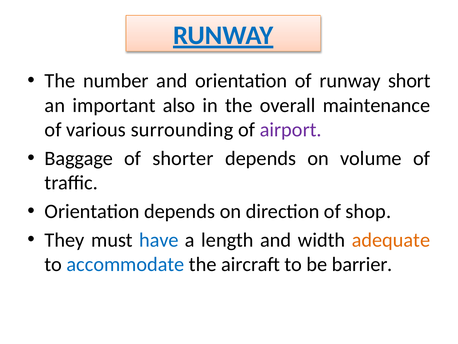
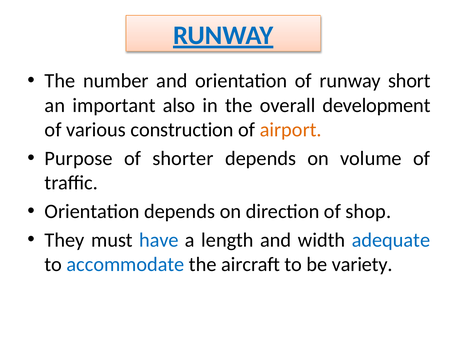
maintenance: maintenance -> development
surrounding: surrounding -> construction
airport colour: purple -> orange
Baggage: Baggage -> Purpose
adequate colour: orange -> blue
barrier: barrier -> variety
